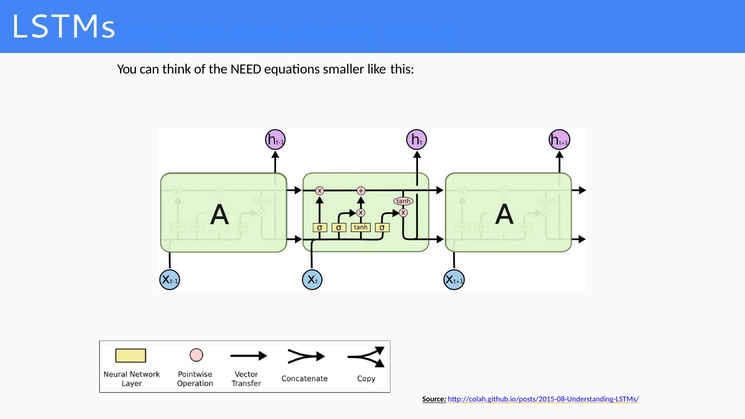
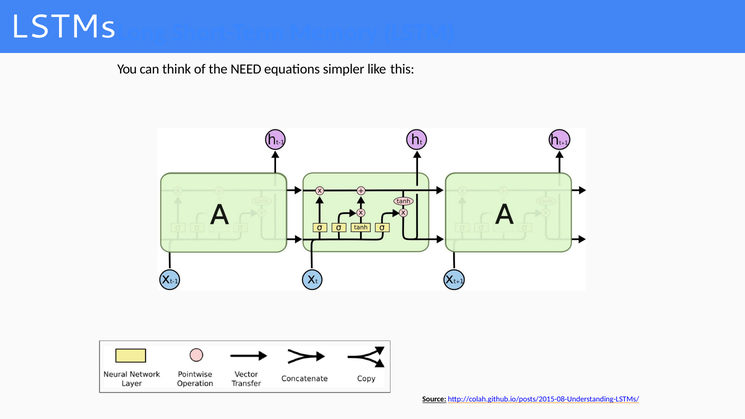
smaller: smaller -> simpler
